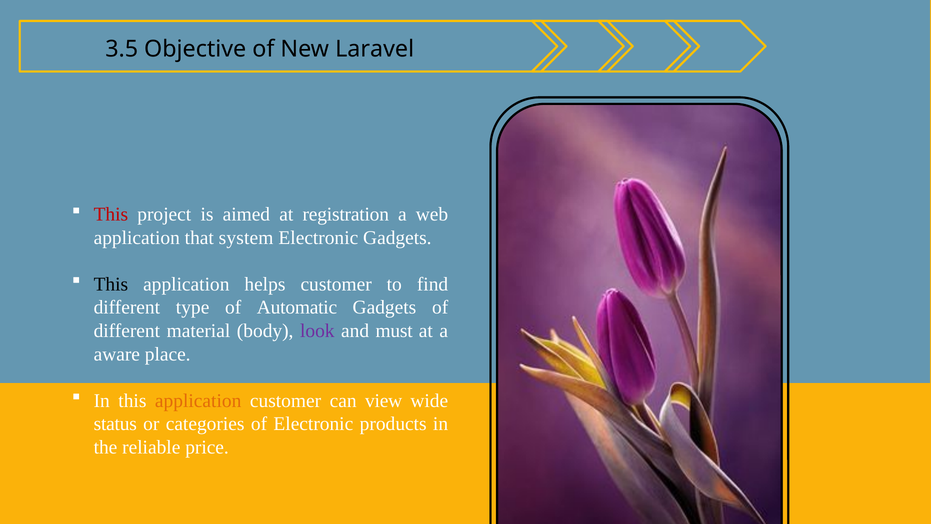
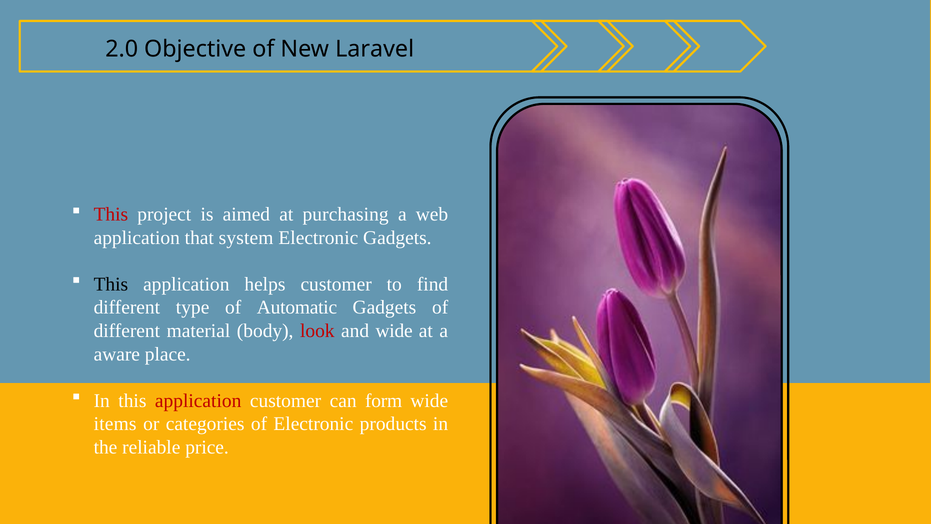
3.5: 3.5 -> 2.0
registration: registration -> purchasing
look colour: purple -> red
and must: must -> wide
application at (198, 400) colour: orange -> red
view: view -> form
status: status -> items
